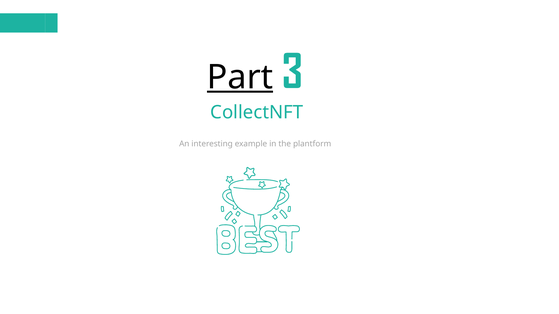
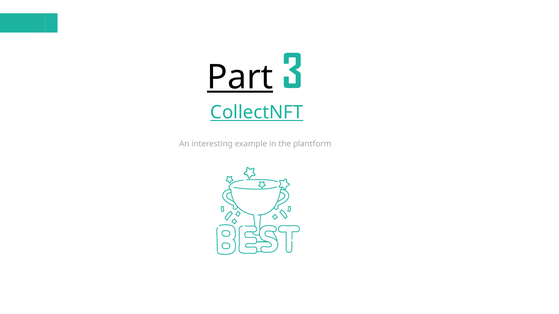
CollectNFT underline: none -> present
